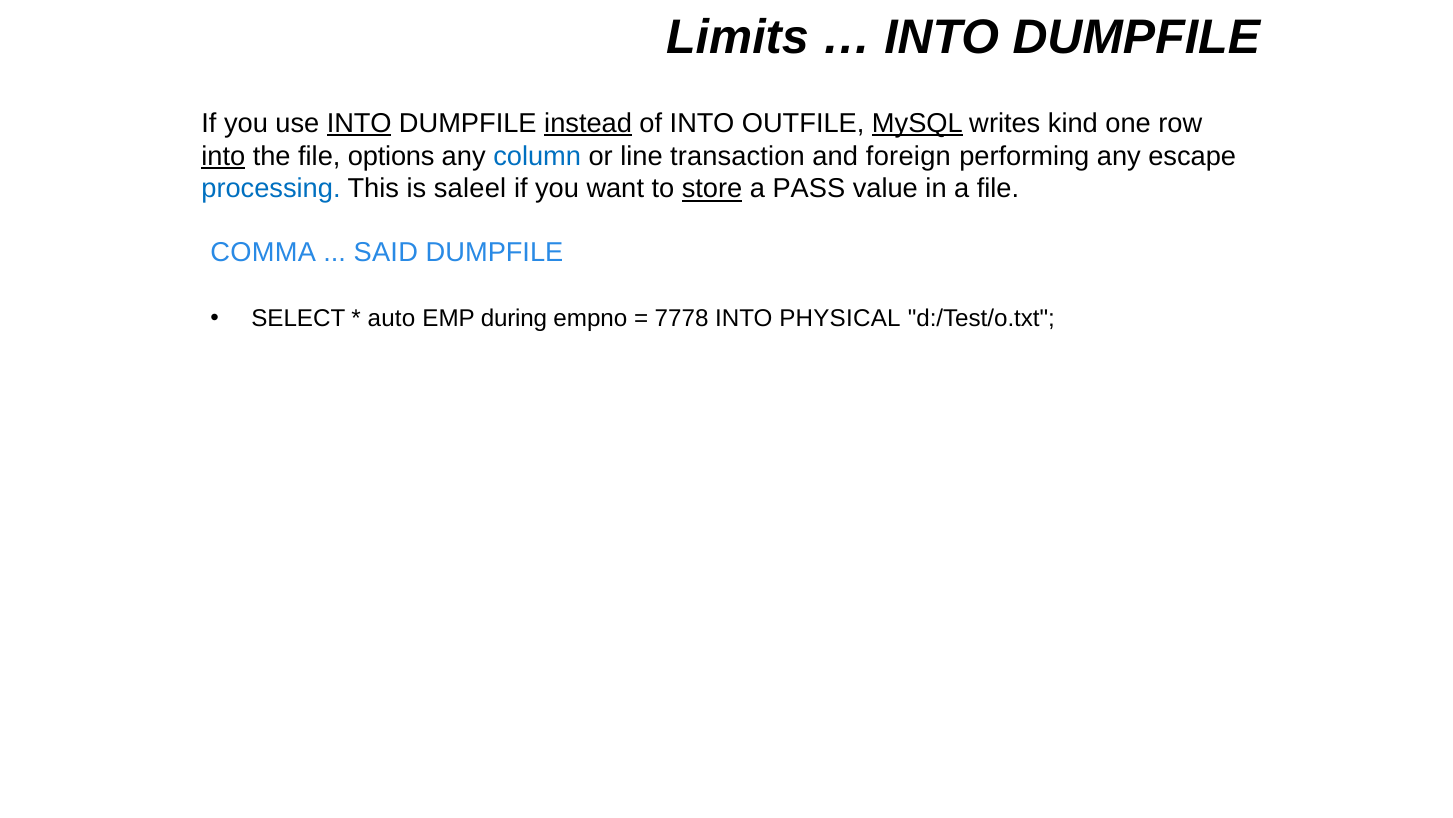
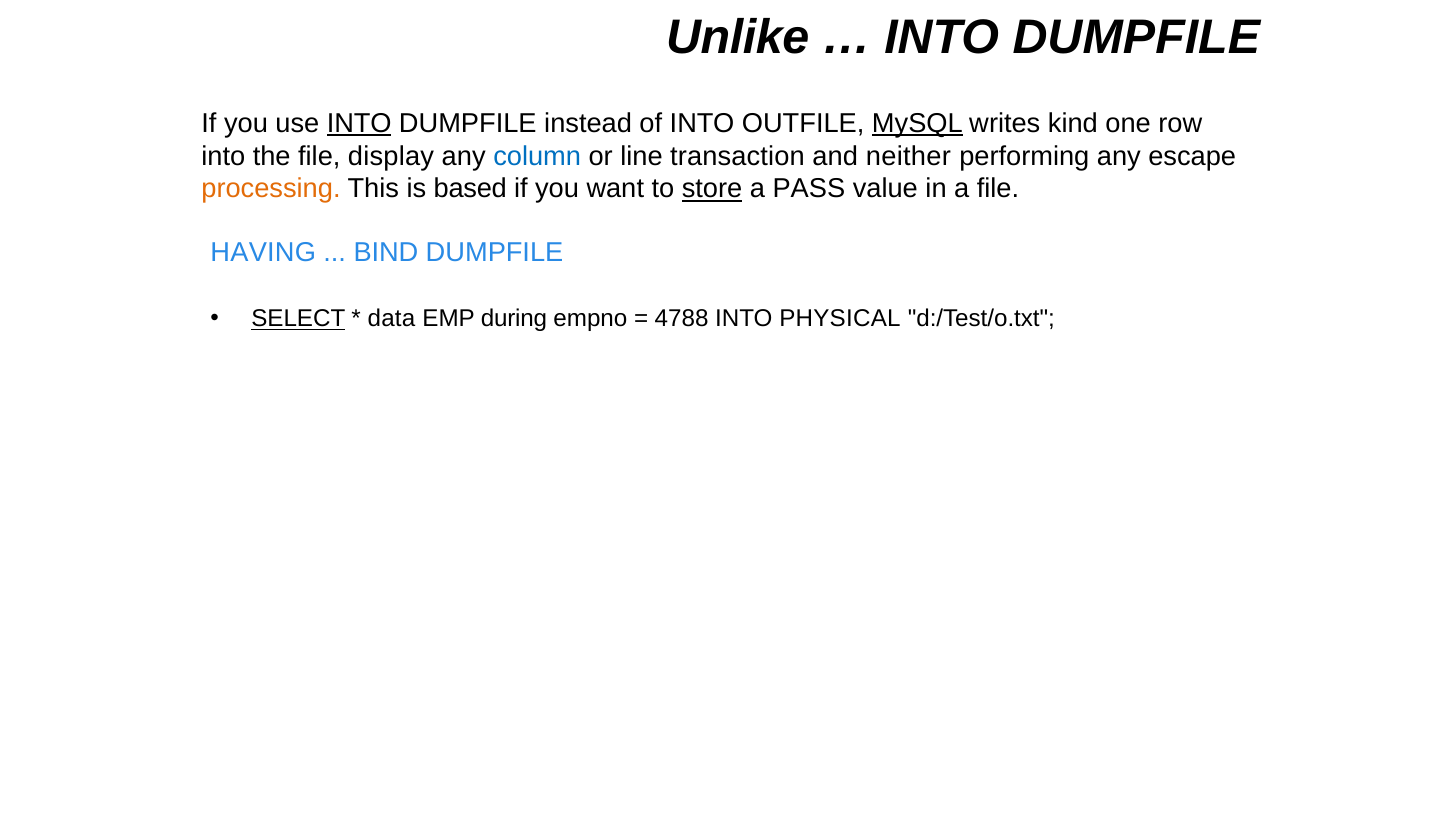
Limits: Limits -> Unlike
instead underline: present -> none
into at (223, 156) underline: present -> none
options: options -> display
foreign: foreign -> neither
processing colour: blue -> orange
saleel: saleel -> based
COMMA: COMMA -> HAVING
SAID: SAID -> BIND
SELECT underline: none -> present
auto: auto -> data
7778: 7778 -> 4788
